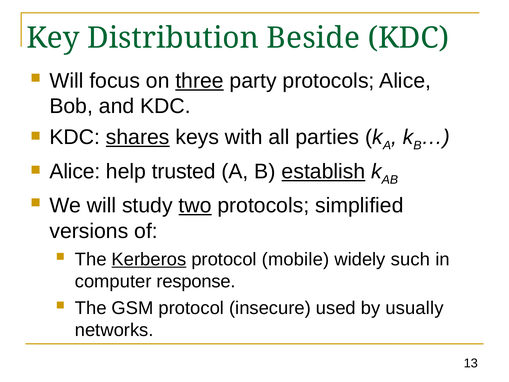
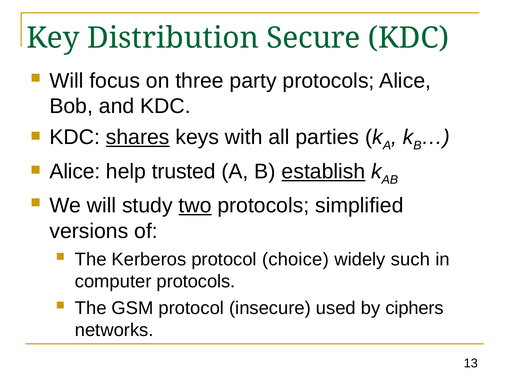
Beside: Beside -> Secure
three underline: present -> none
Kerberos underline: present -> none
mobile: mobile -> choice
computer response: response -> protocols
usually: usually -> ciphers
